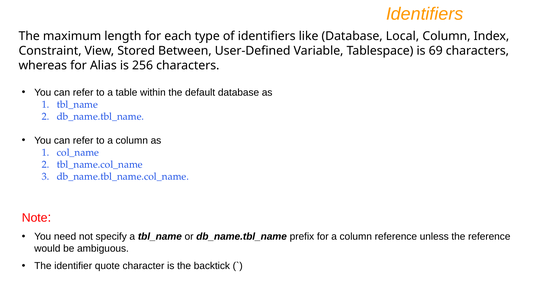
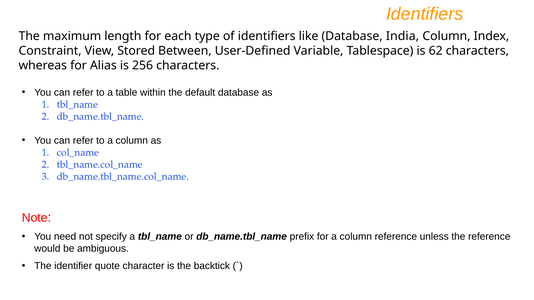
Local: Local -> India
69: 69 -> 62
